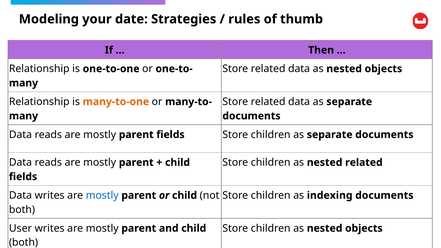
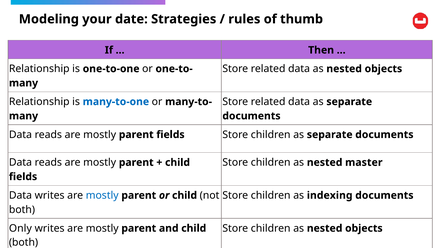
many-to-one colour: orange -> blue
nested related: related -> master
User: User -> Only
